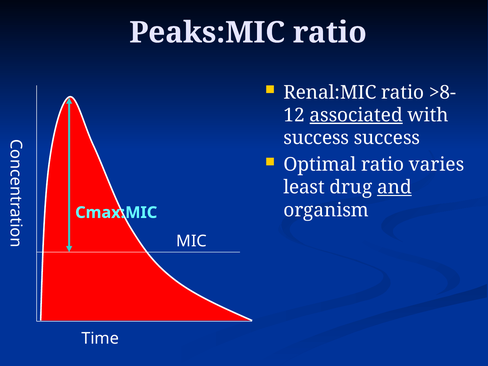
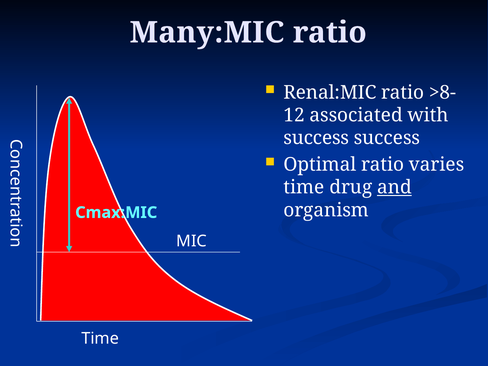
Peaks:MIC: Peaks:MIC -> Many:MIC
associated underline: present -> none
least at (304, 187): least -> time
